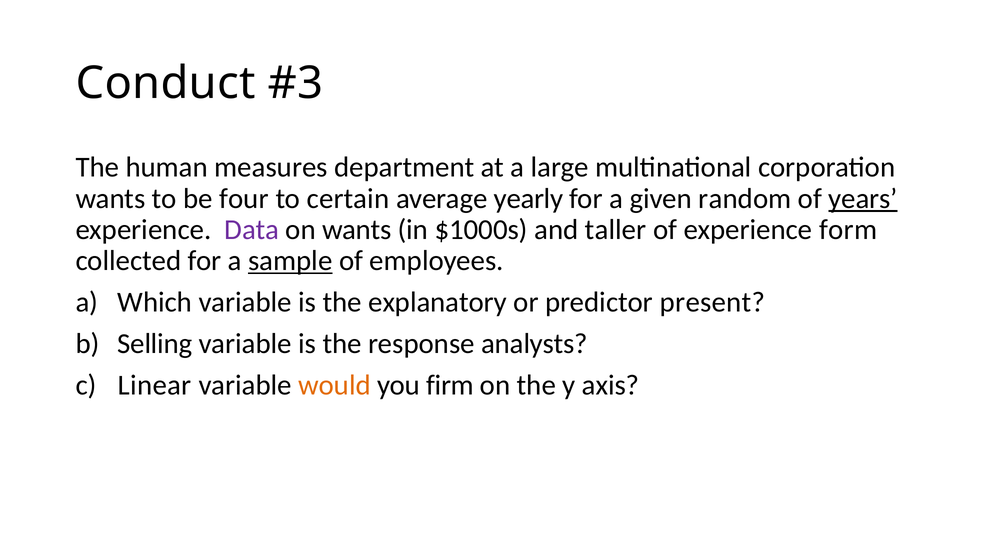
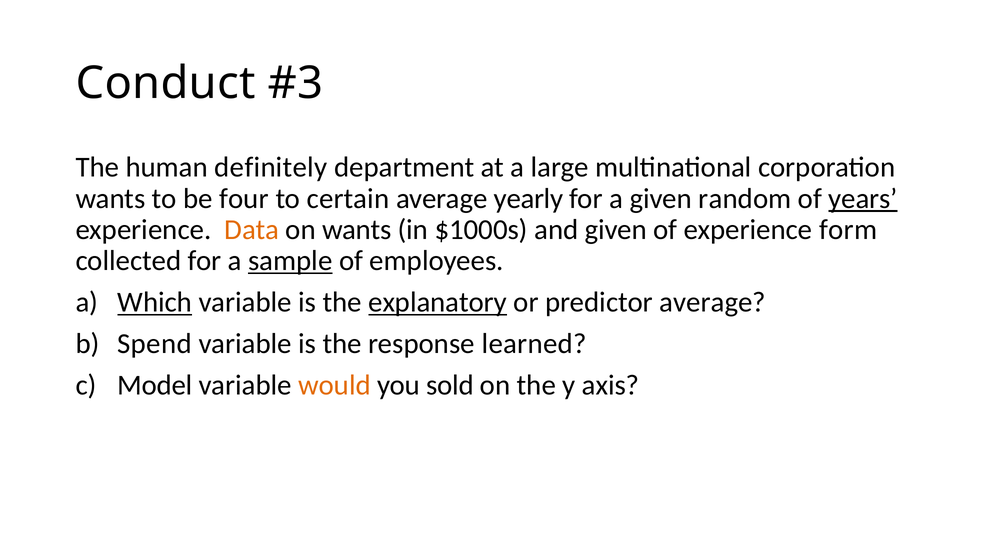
measures: measures -> definitely
Data colour: purple -> orange
and taller: taller -> given
Which underline: none -> present
explanatory underline: none -> present
predictor present: present -> average
Selling: Selling -> Spend
analysts: analysts -> learned
Linear: Linear -> Model
firm: firm -> sold
